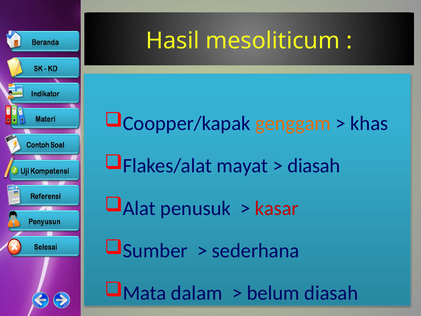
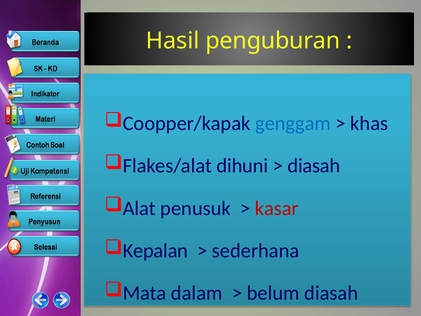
mesoliticum: mesoliticum -> penguburan
genggam colour: orange -> blue
mayat: mayat -> dihuni
Sumber: Sumber -> Kepalan
